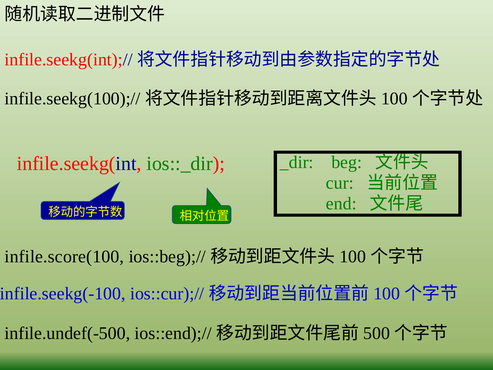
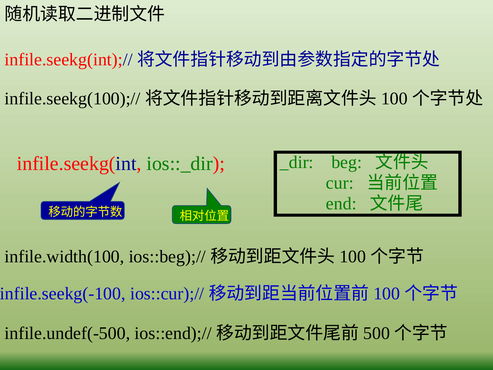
infile.score(100: infile.score(100 -> infile.width(100
